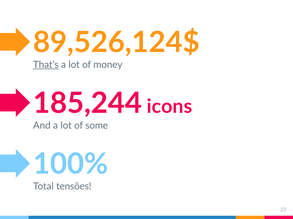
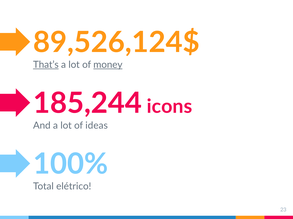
money underline: none -> present
some: some -> ideas
tensões: tensões -> elétrico
